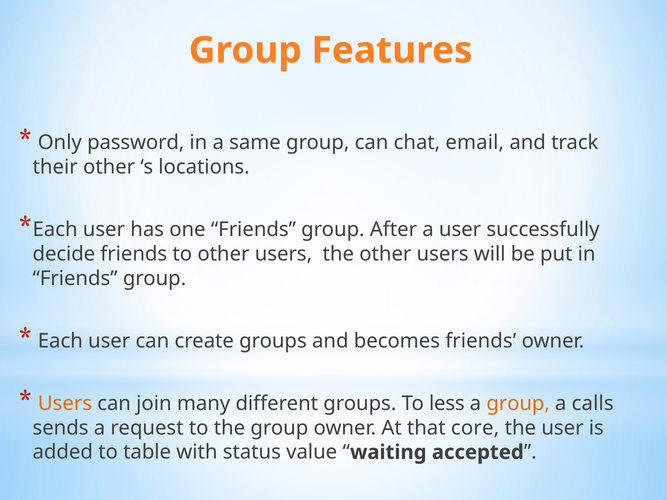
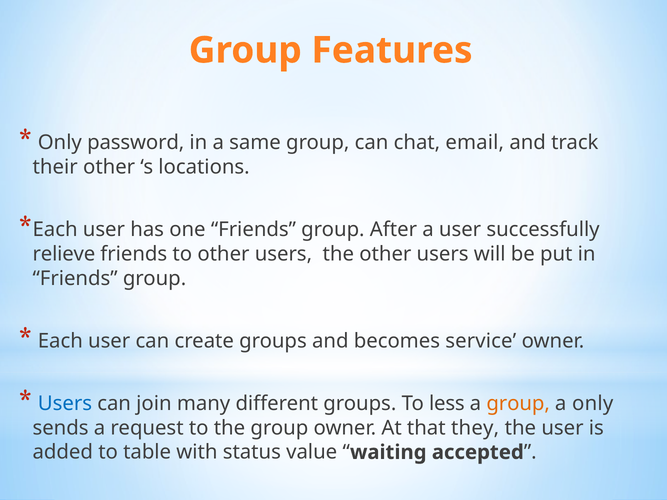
decide: decide -> relieve
becomes friends: friends -> service
Users at (65, 404) colour: orange -> blue
a calls: calls -> only
core: core -> they
